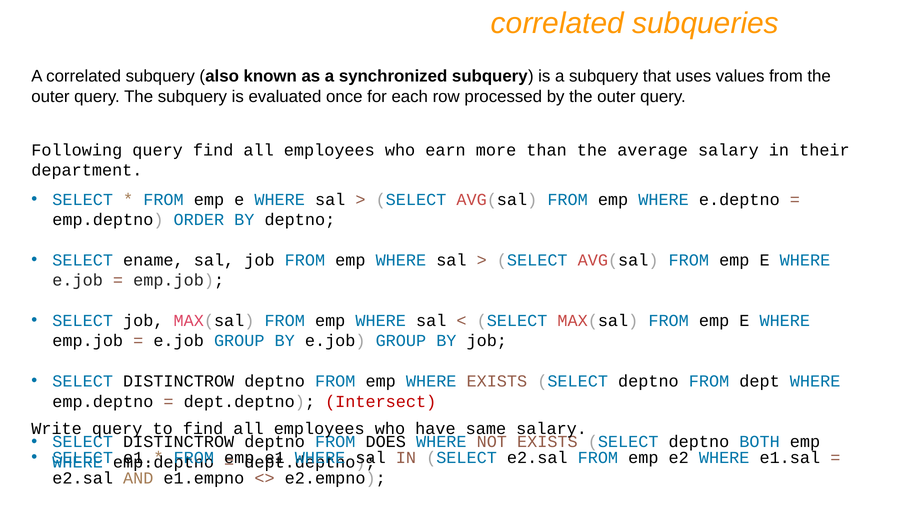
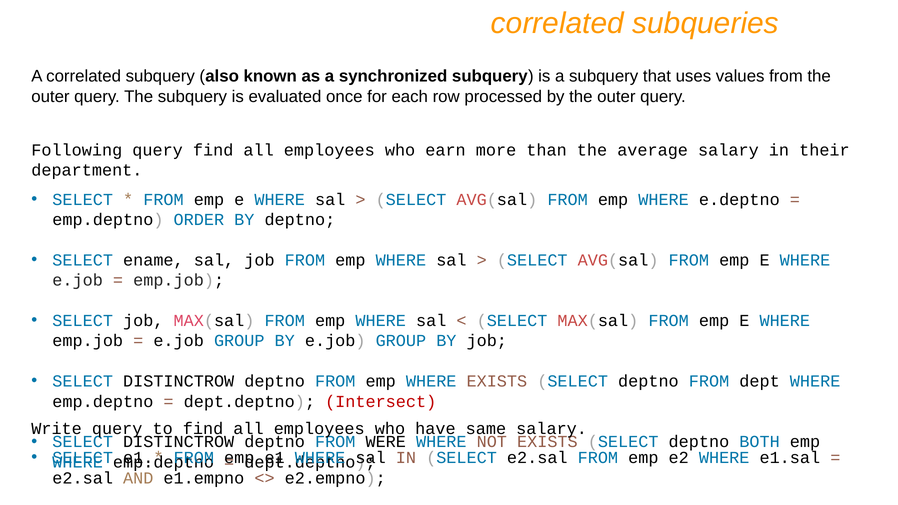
DOES: DOES -> WERE
